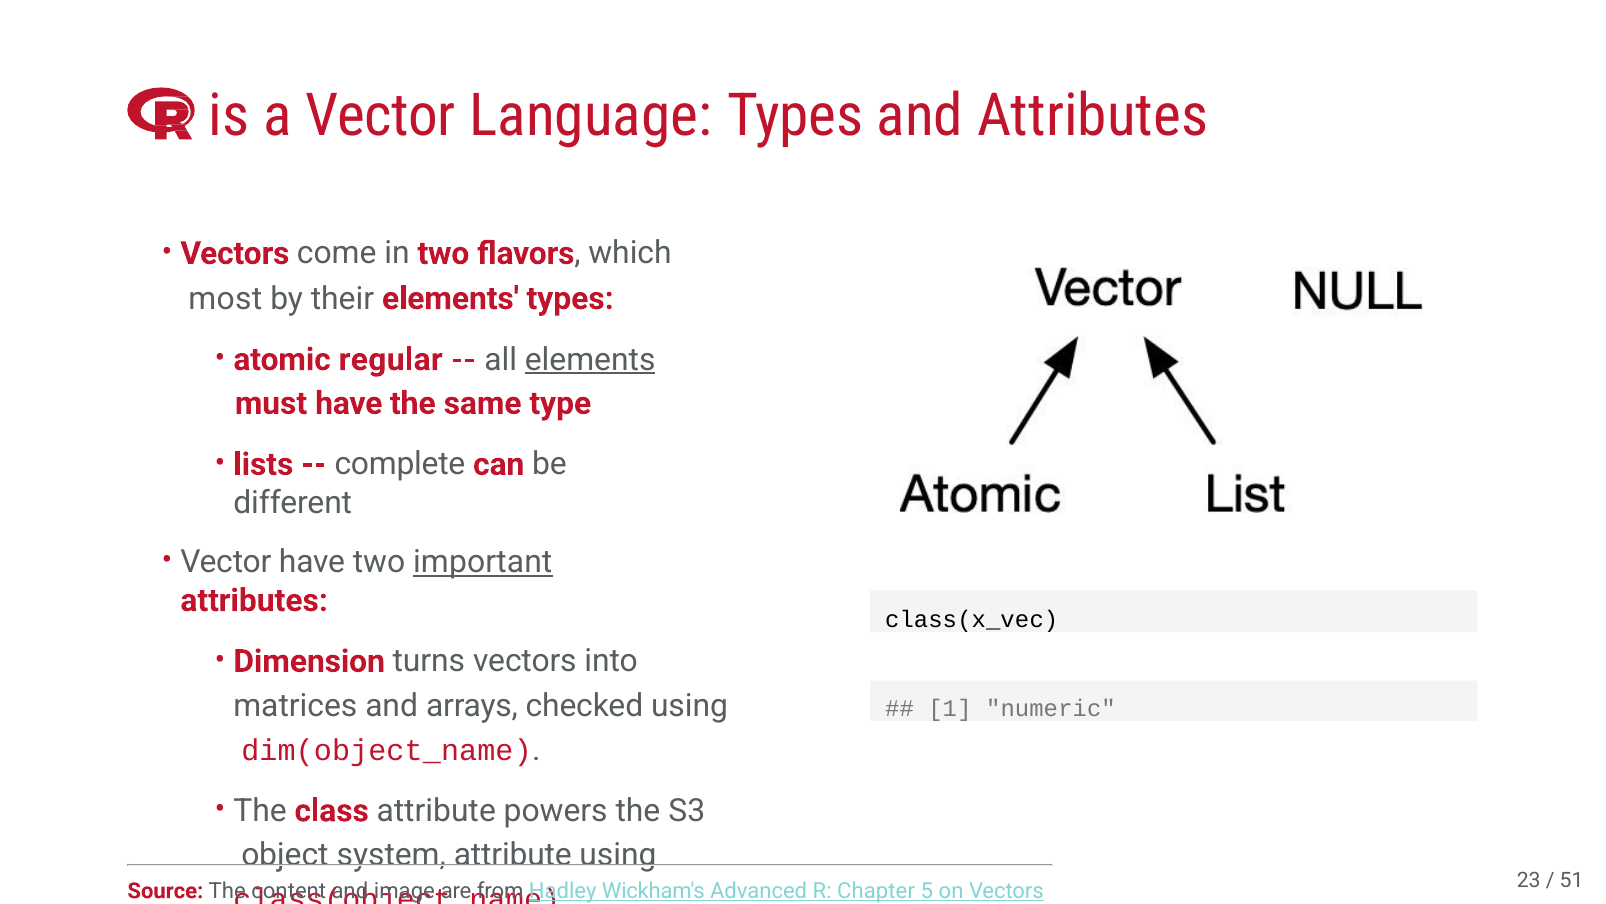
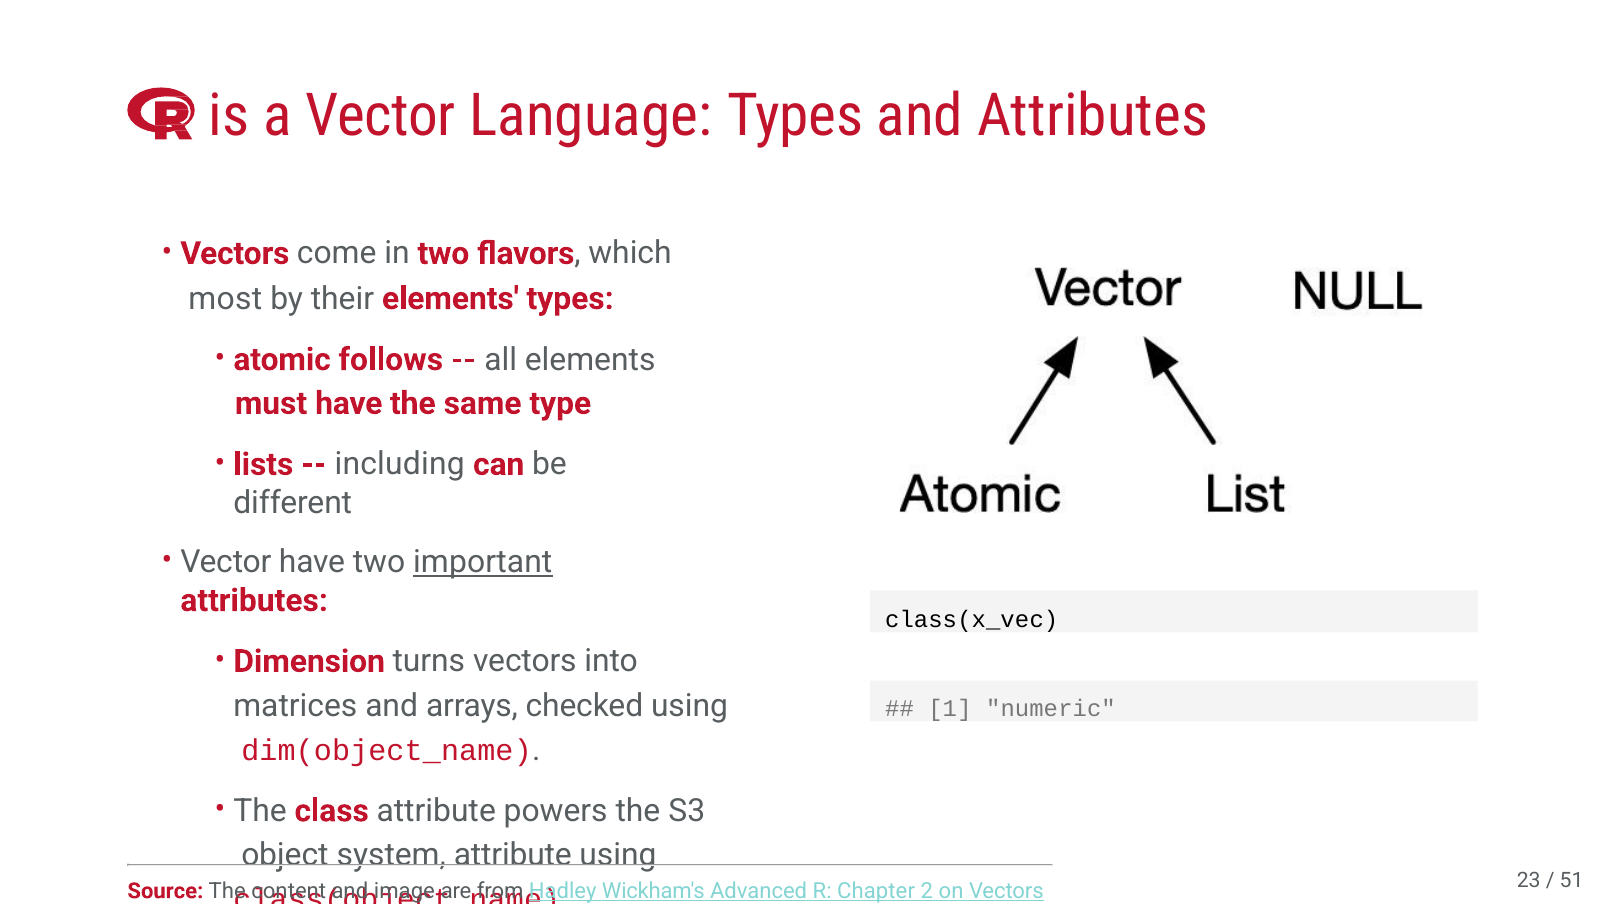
regular: regular -> follows
elements at (590, 360) underline: present -> none
complete: complete -> including
5: 5 -> 2
